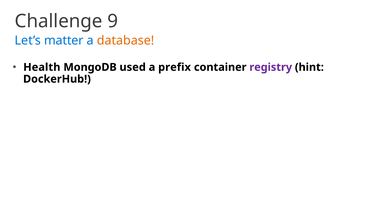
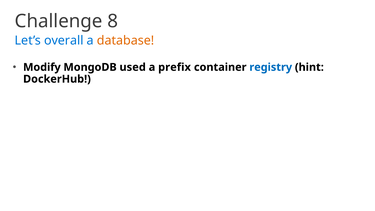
9: 9 -> 8
matter: matter -> overall
Health: Health -> Modify
registry colour: purple -> blue
